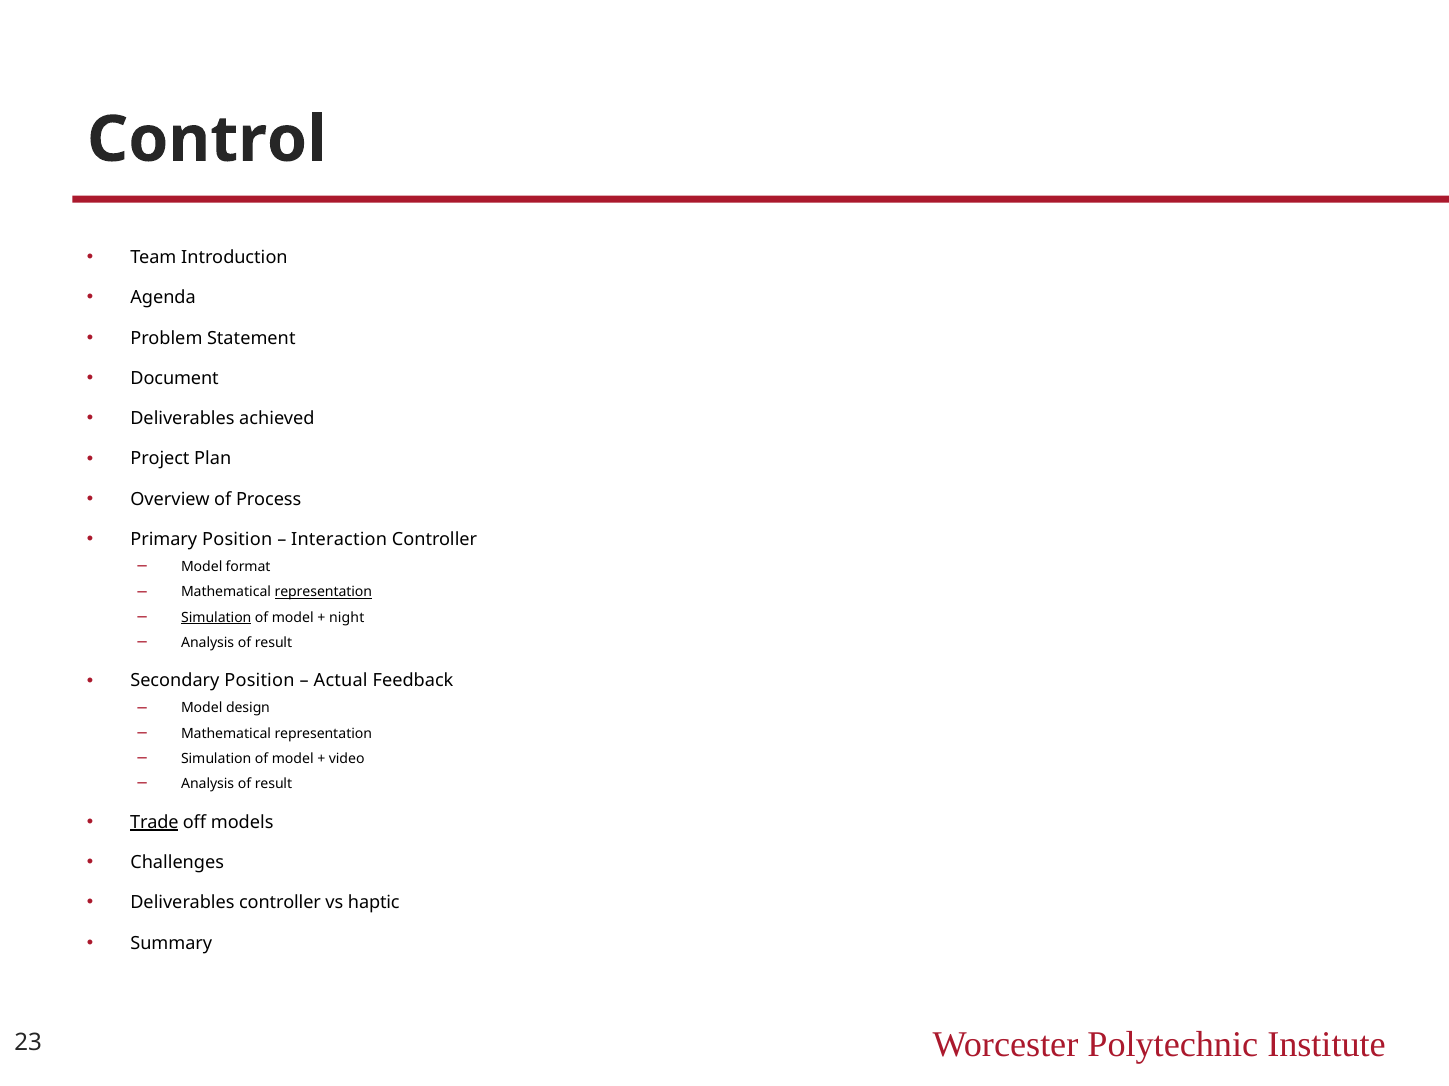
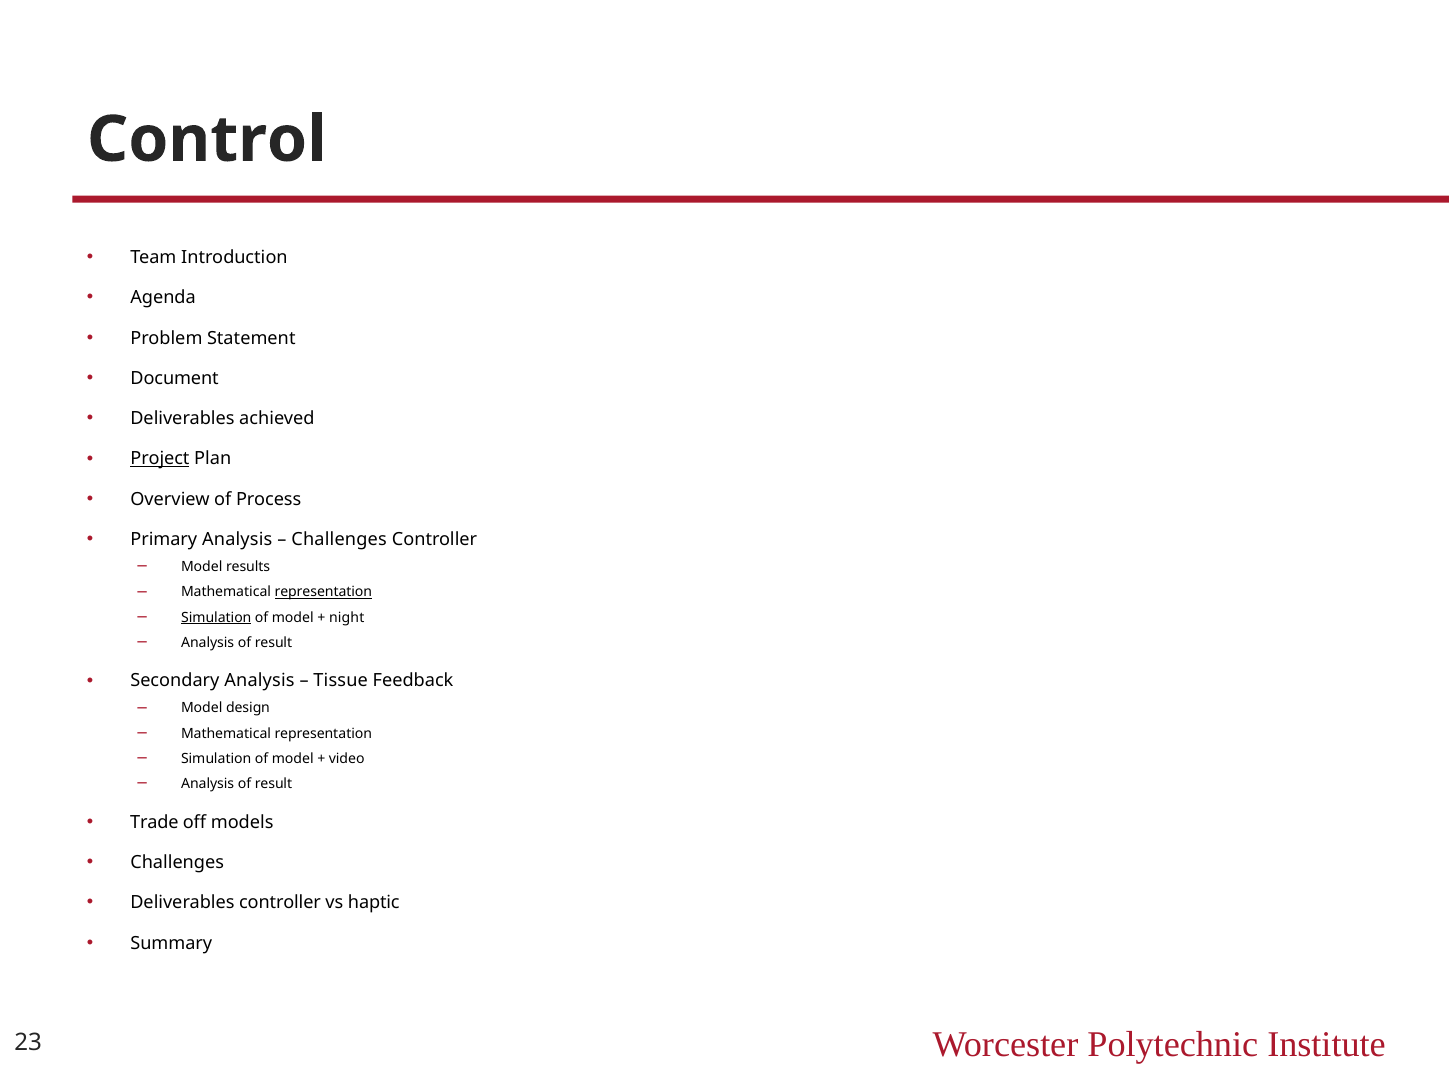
Project underline: none -> present
Primary Position: Position -> Analysis
Interaction at (339, 540): Interaction -> Challenges
format: format -> results
Secondary Position: Position -> Analysis
Actual: Actual -> Tissue
Trade underline: present -> none
